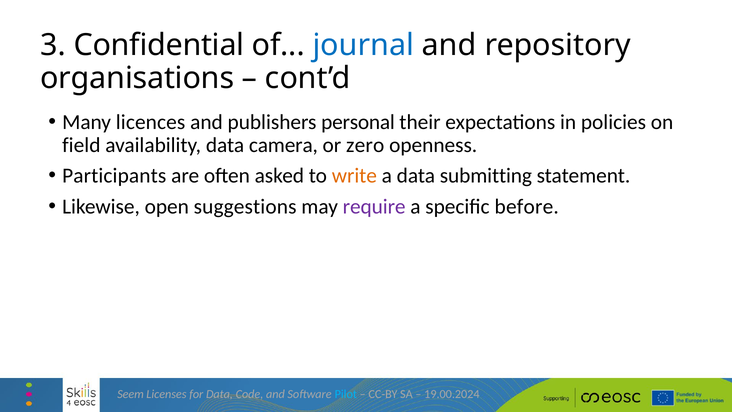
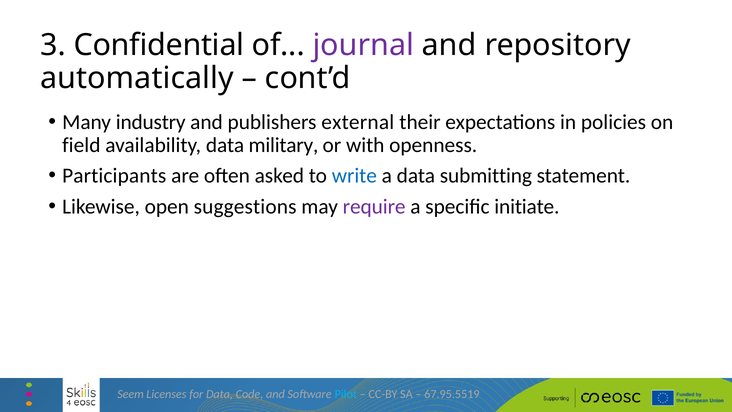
journal colour: blue -> purple
organisations: organisations -> automatically
licences: licences -> industry
personal: personal -> external
camera: camera -> military
zero: zero -> with
write colour: orange -> blue
before: before -> initiate
19.00.2024: 19.00.2024 -> 67.95.5519
